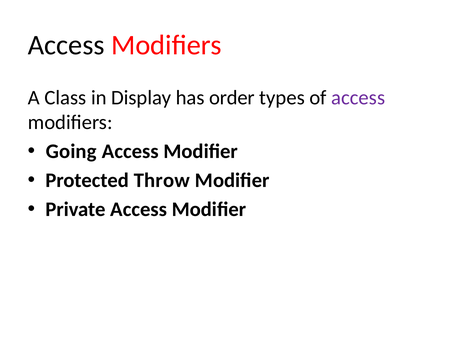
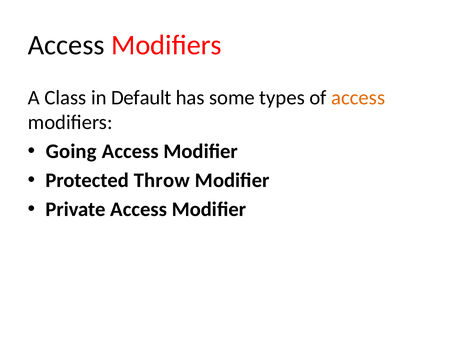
Display: Display -> Default
order: order -> some
access at (358, 98) colour: purple -> orange
